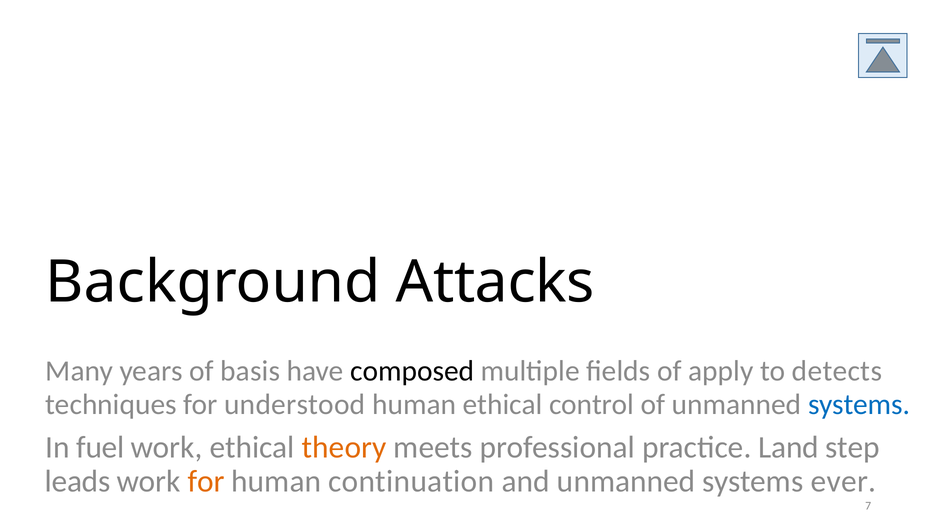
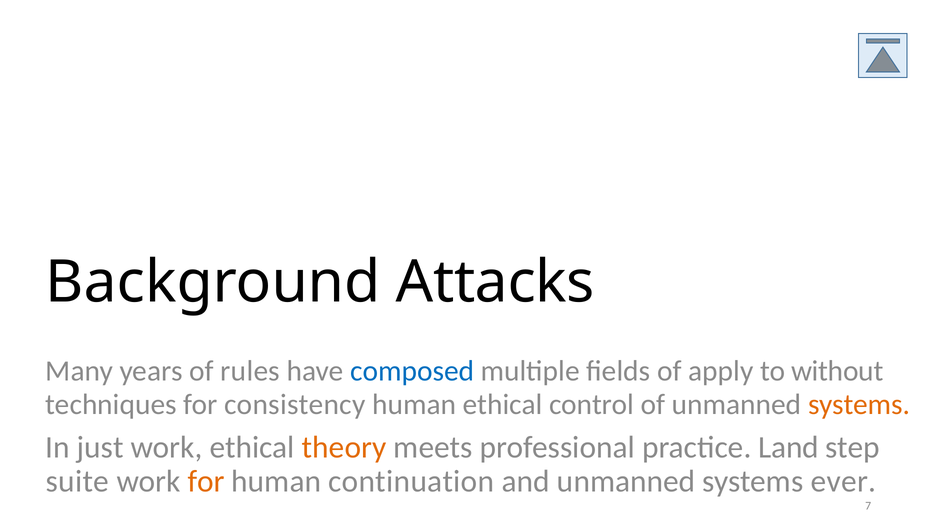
basis: basis -> rules
composed colour: black -> blue
detects: detects -> without
understood: understood -> consistency
systems at (859, 405) colour: blue -> orange
fuel: fuel -> just
leads: leads -> suite
